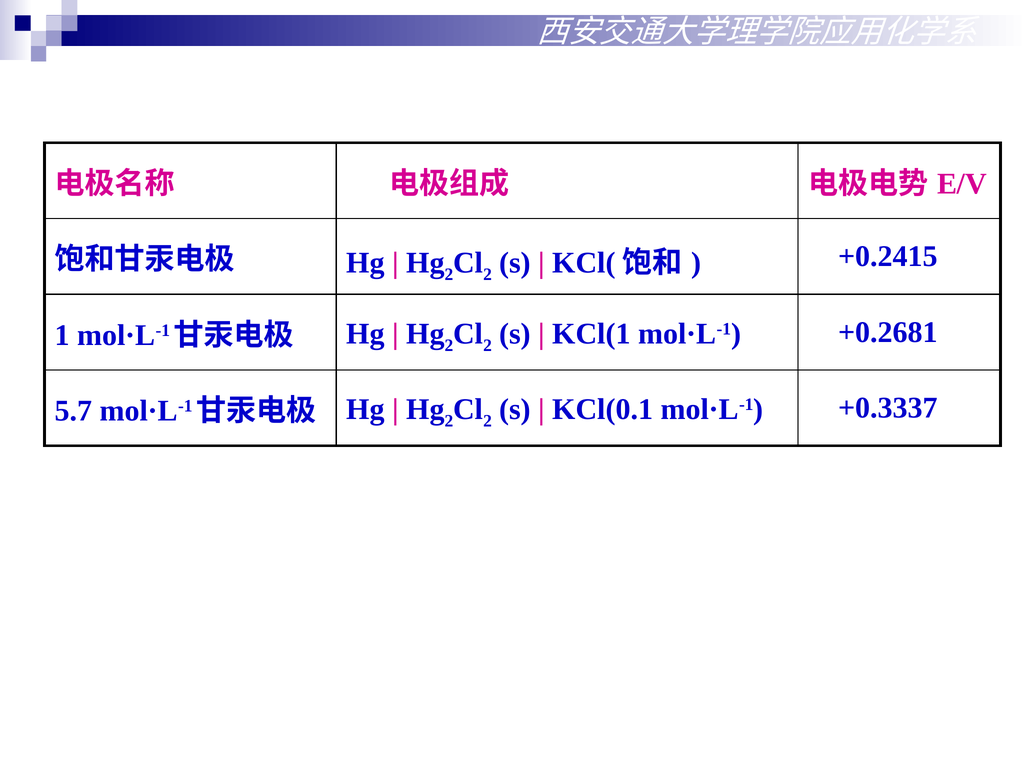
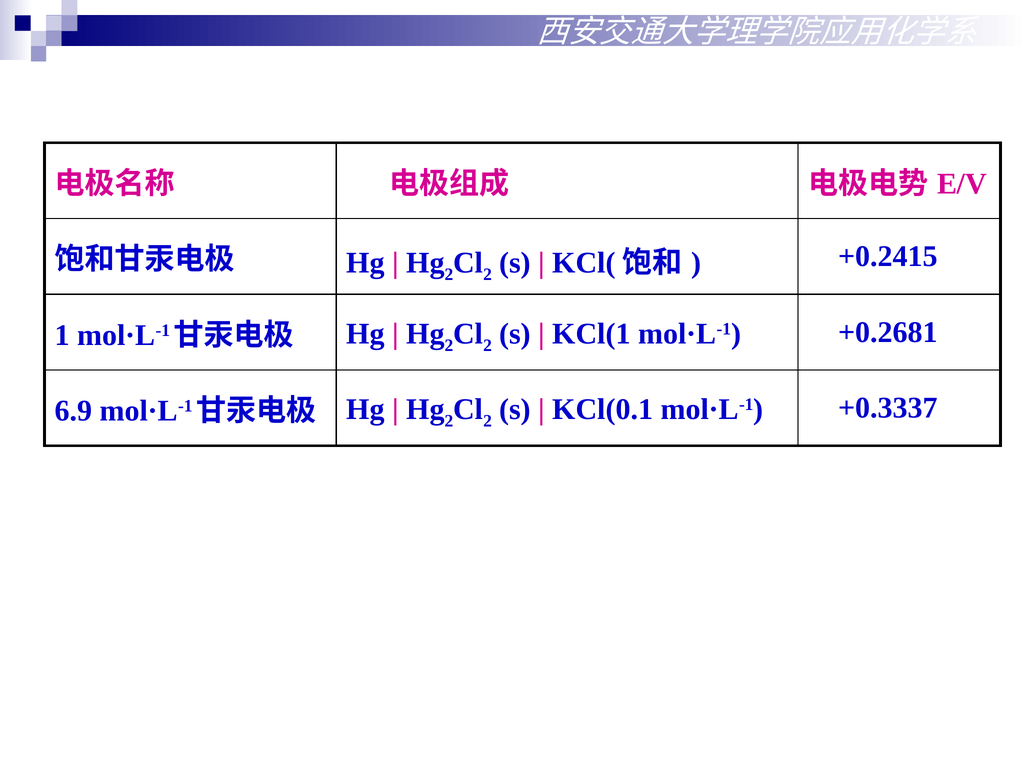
5.7: 5.7 -> 6.9
